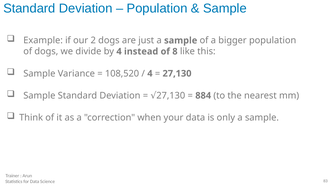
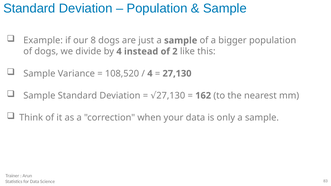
2: 2 -> 8
8: 8 -> 2
884: 884 -> 162
